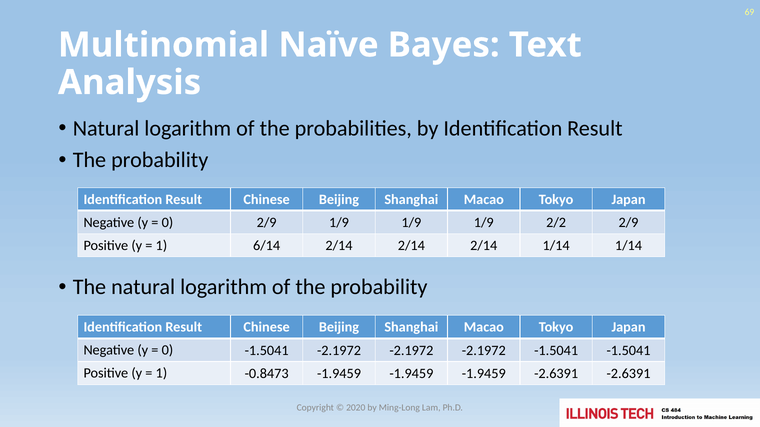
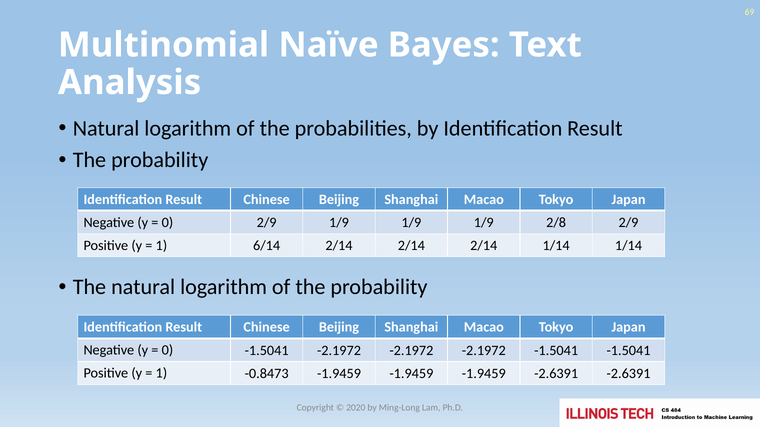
2/2: 2/2 -> 2/8
